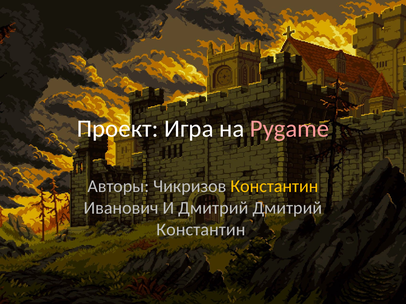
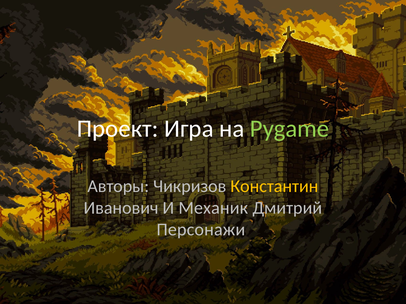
Pygame colour: pink -> light green
И Дмитрий: Дмитрий -> Механик
Константин at (201, 230): Константин -> Персонажи
